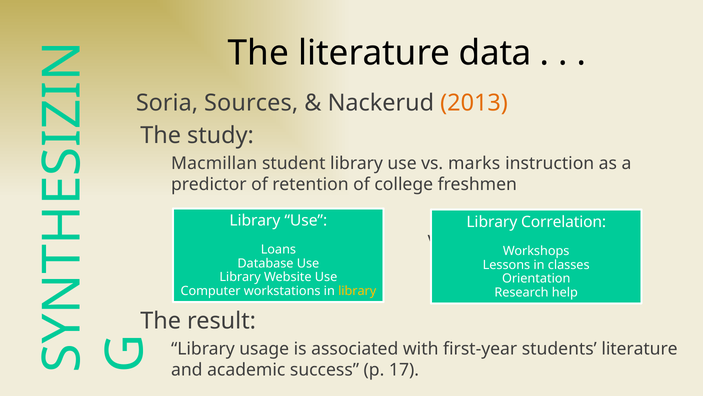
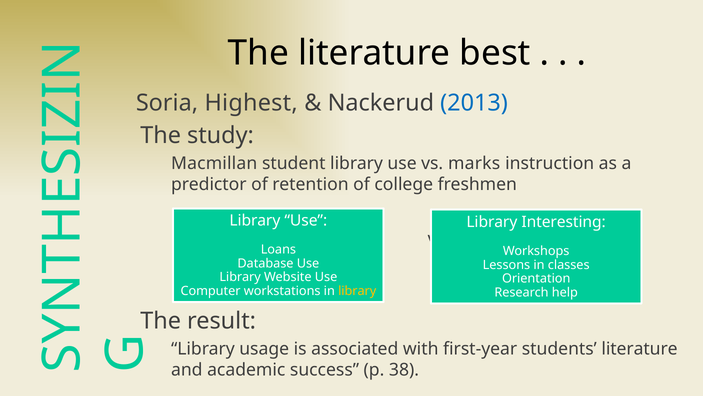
data: data -> best
Sources: Sources -> Highest
2013 colour: orange -> blue
Correlation: Correlation -> Interesting
17: 17 -> 38
